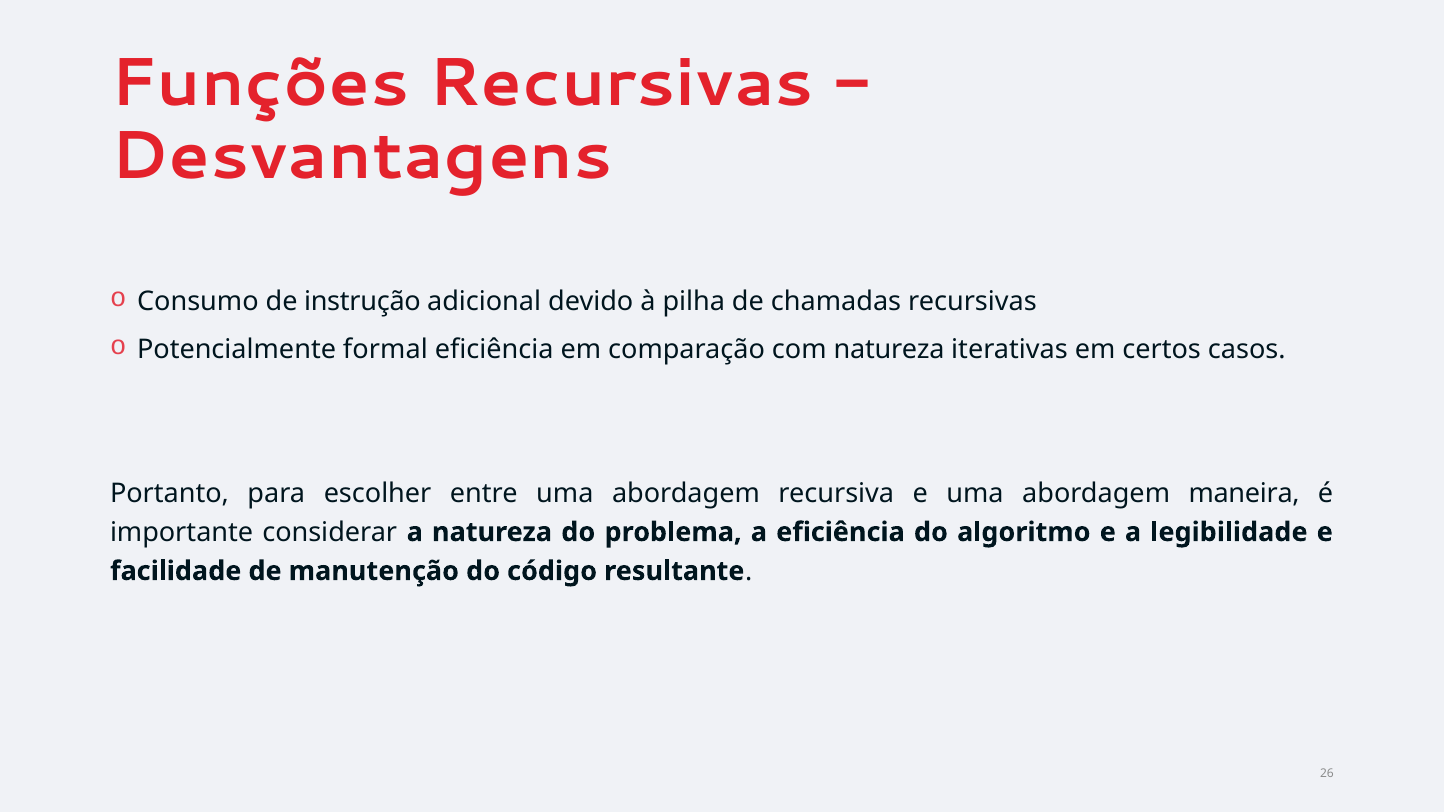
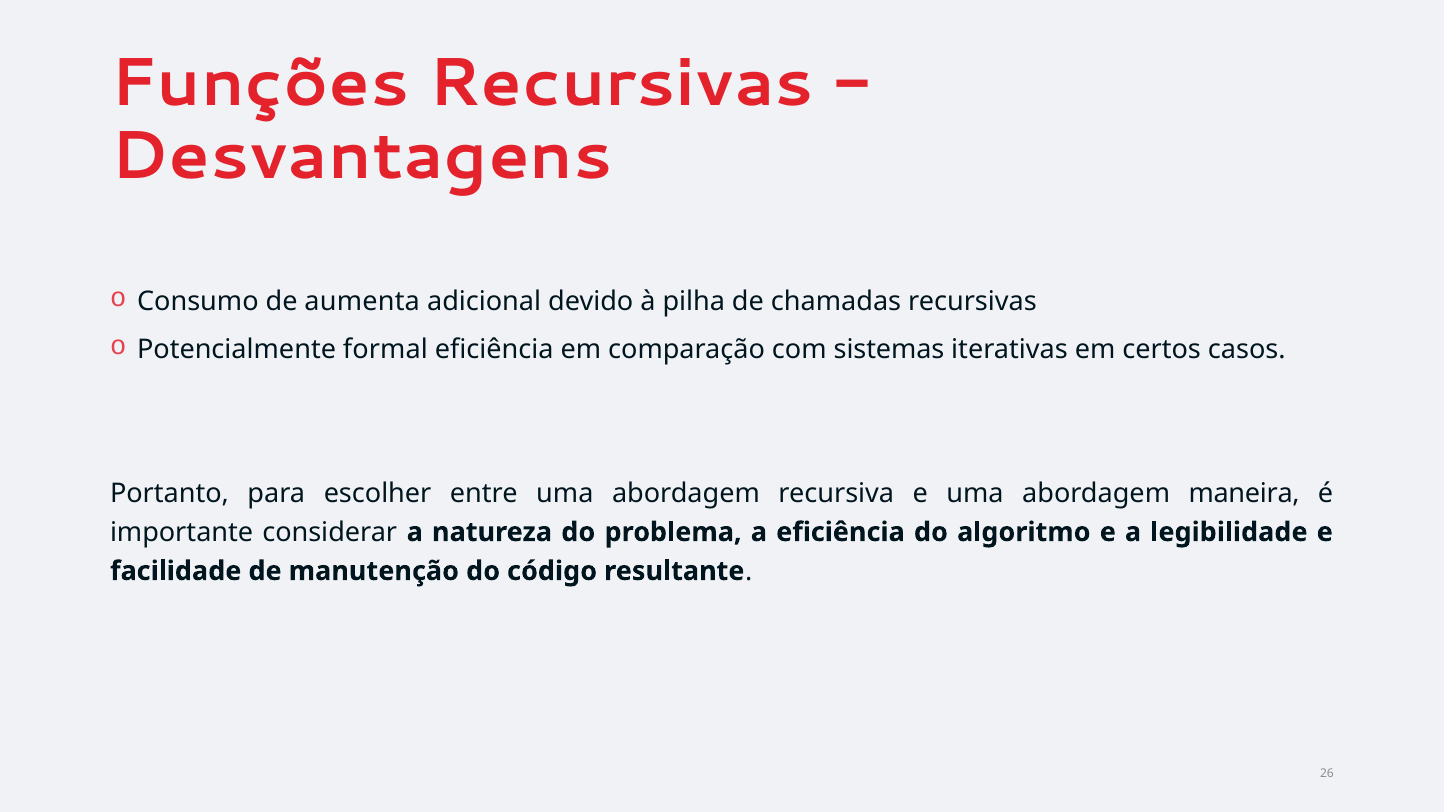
instrução: instrução -> aumenta
com natureza: natureza -> sistemas
